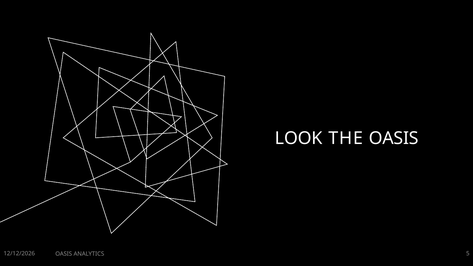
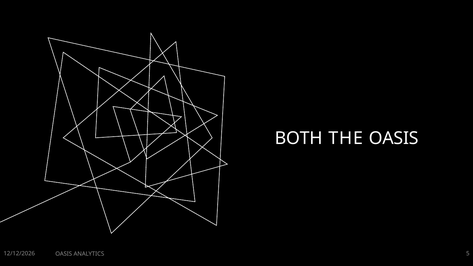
LOOK: LOOK -> BOTH
